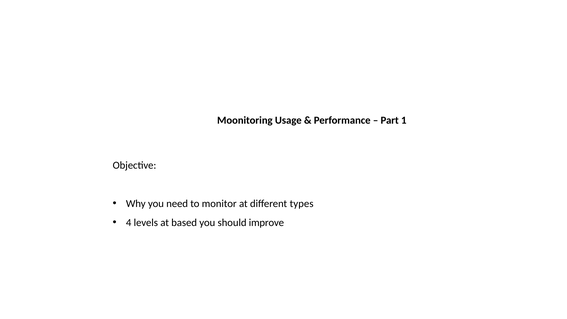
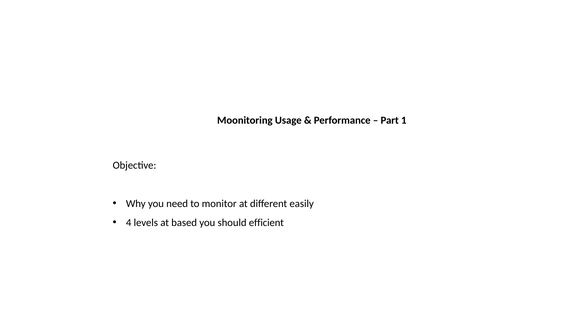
types: types -> easily
improve: improve -> efficient
